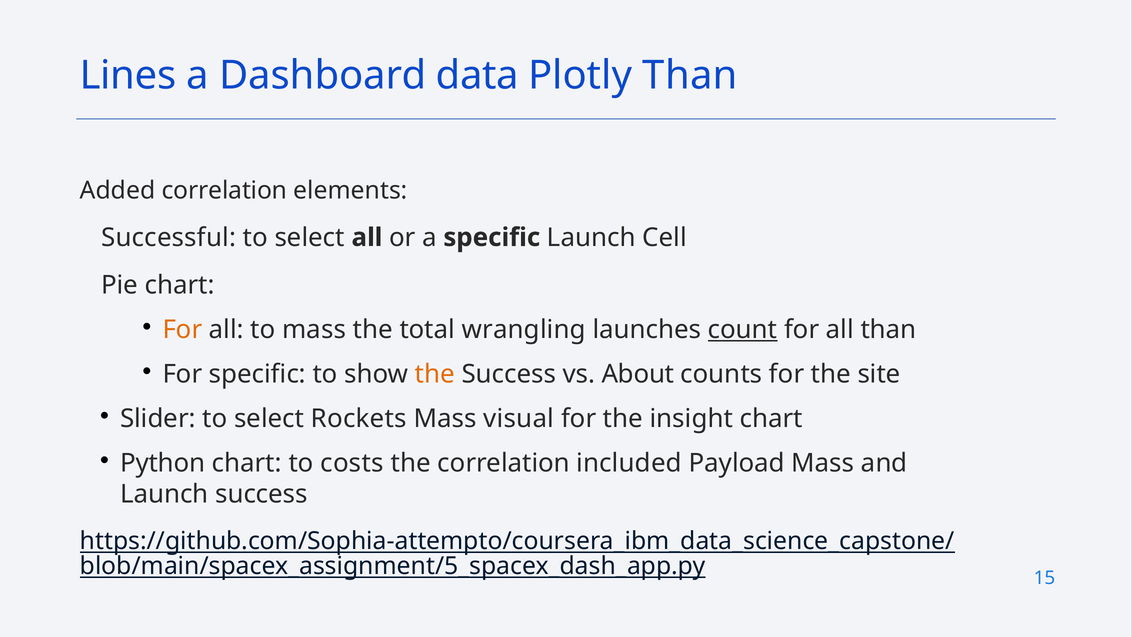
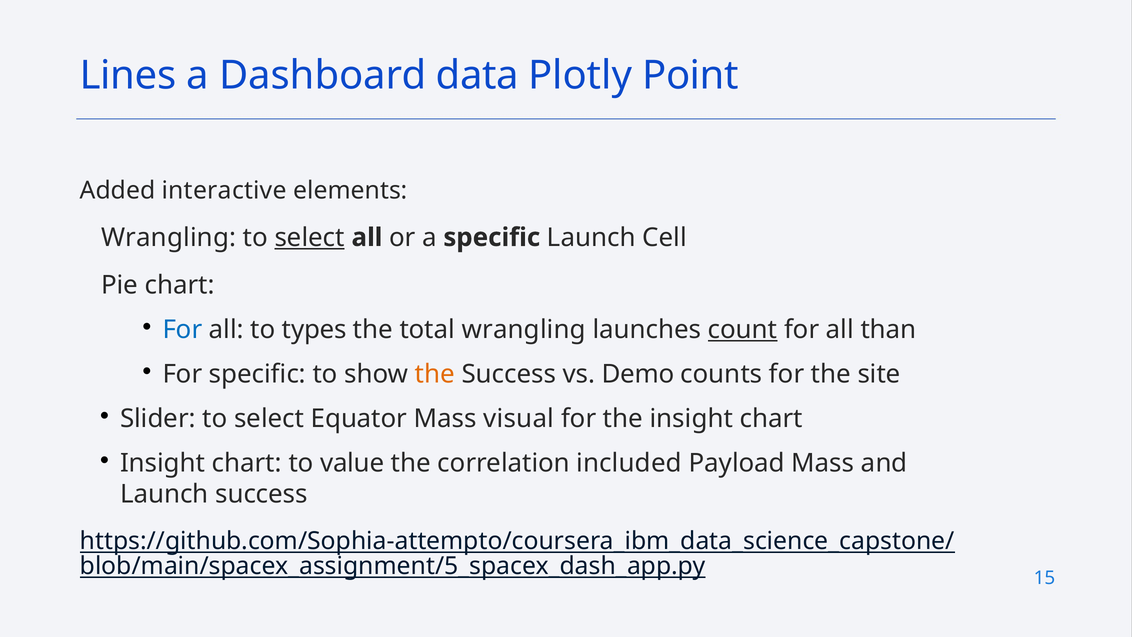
Plotly Than: Than -> Point
Added correlation: correlation -> interactive
Successful at (169, 237): Successful -> Wrangling
select at (310, 237) underline: none -> present
For at (182, 329) colour: orange -> blue
to mass: mass -> types
About: About -> Demo
Rockets: Rockets -> Equator
Python at (163, 463): Python -> Insight
costs: costs -> value
